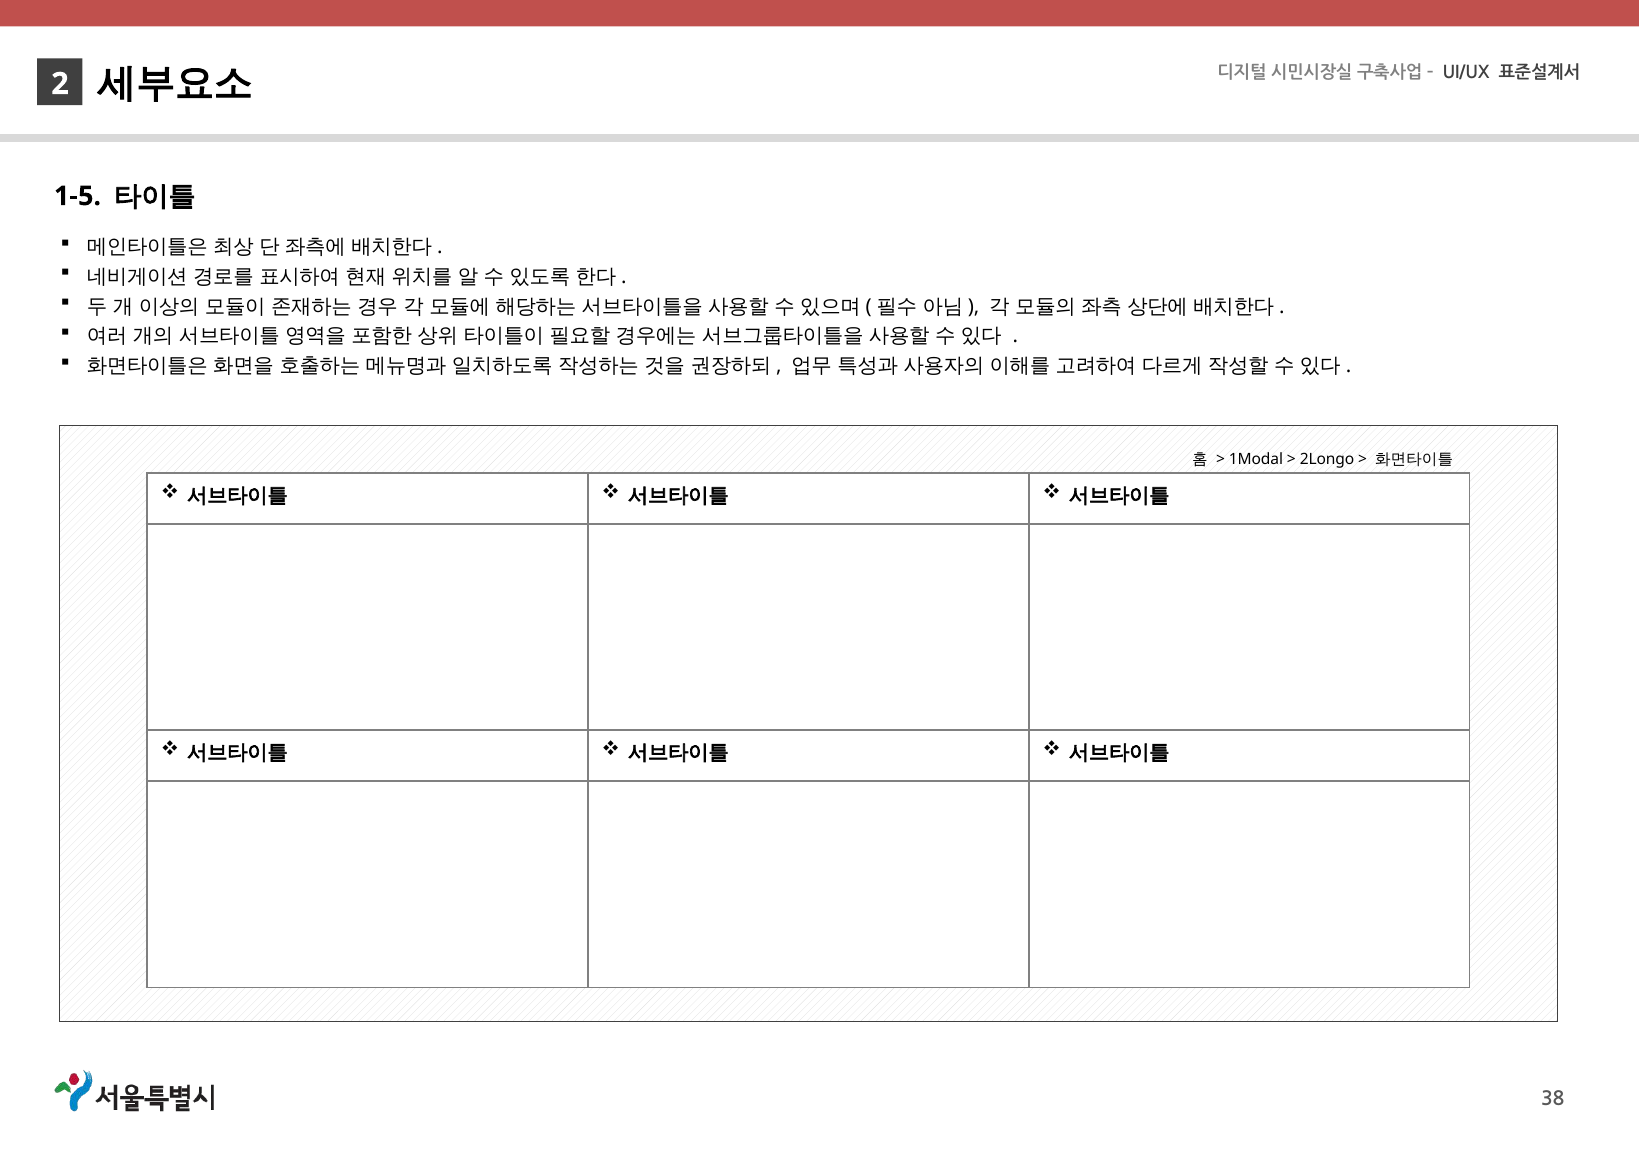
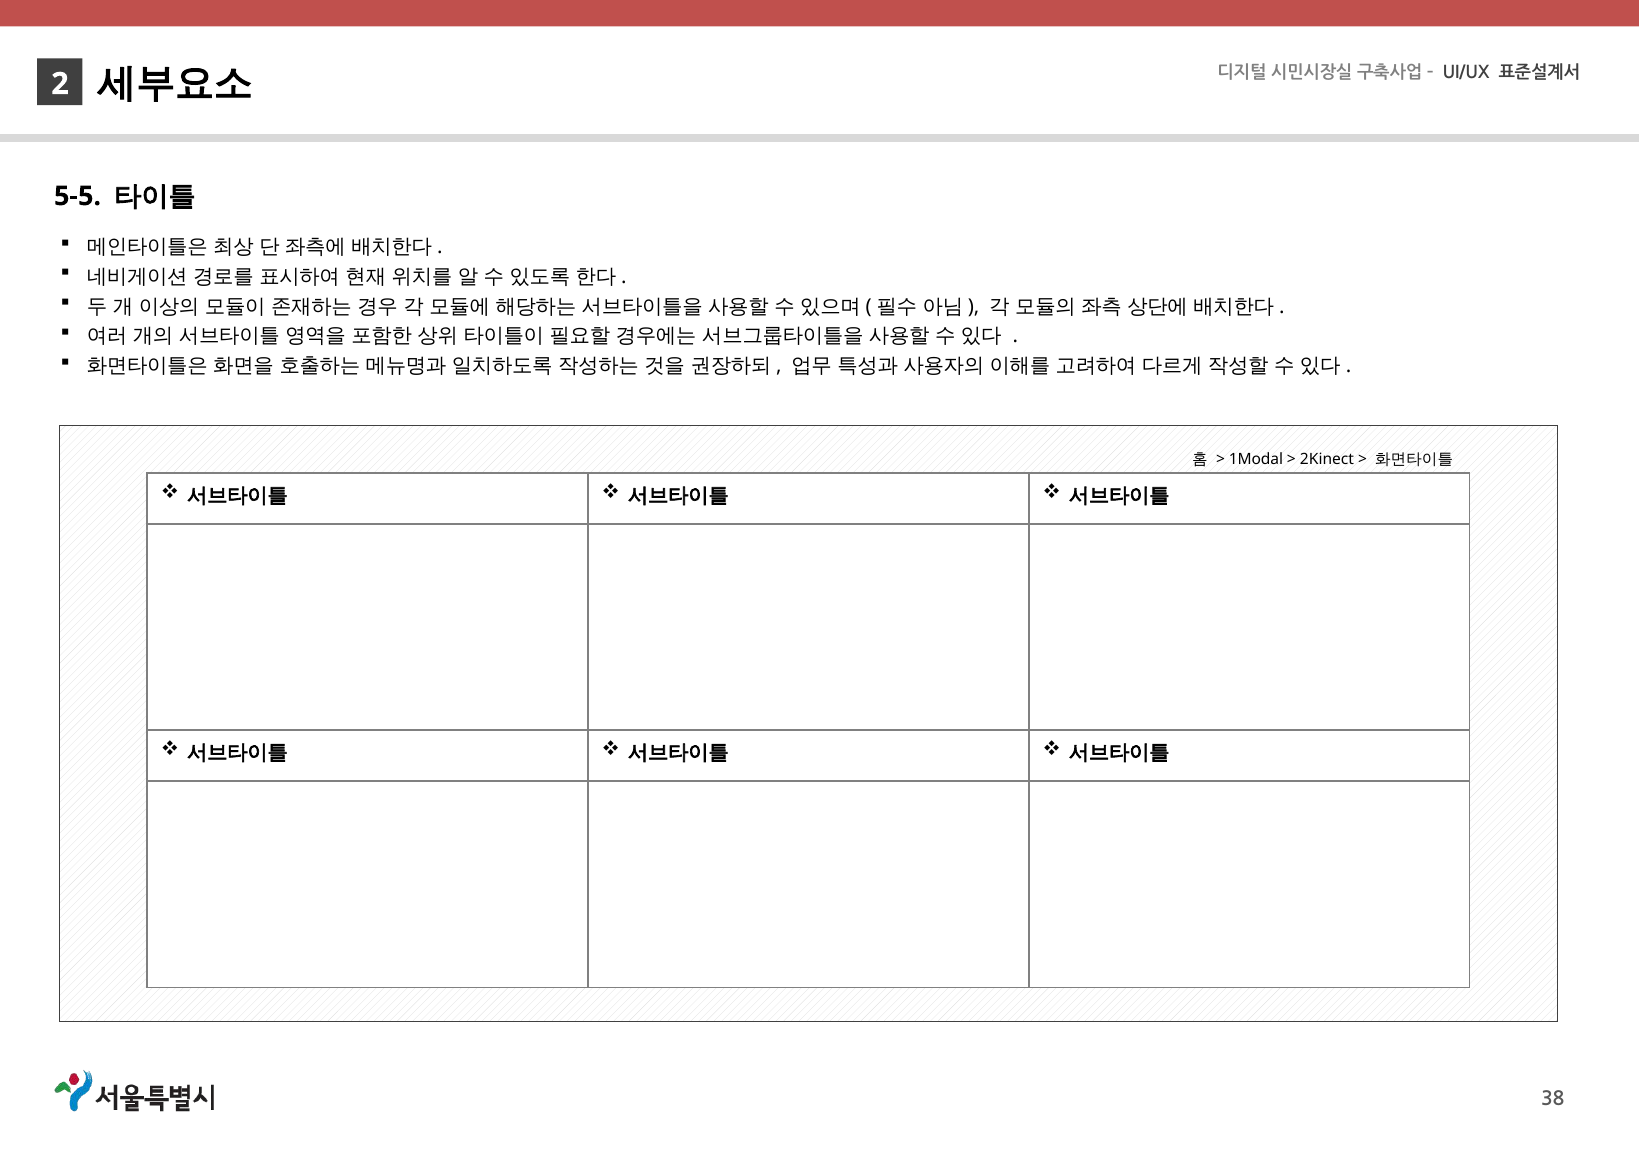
1-5: 1-5 -> 5-5
2Longo: 2Longo -> 2Kinect
